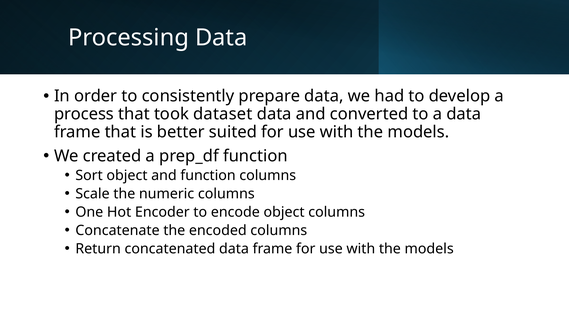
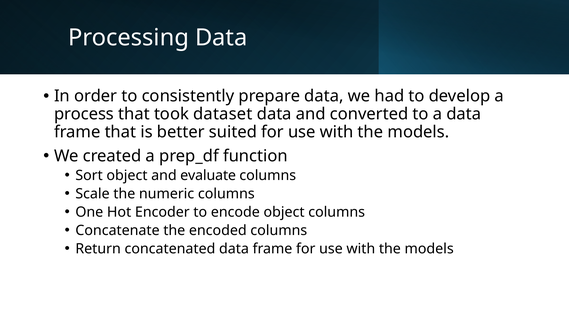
and function: function -> evaluate
